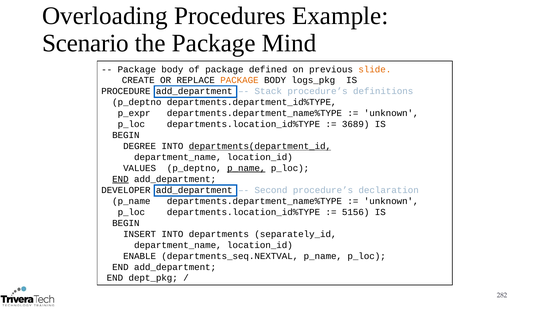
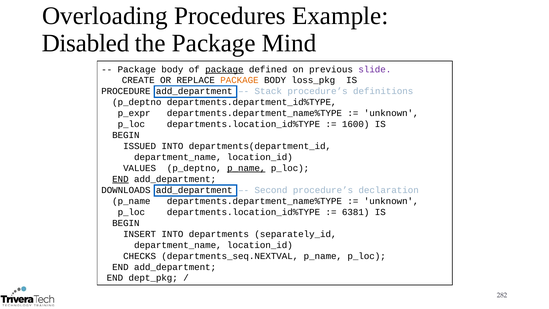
Scenario: Scenario -> Disabled
package at (224, 69) underline: none -> present
slide colour: orange -> purple
logs_pkg: logs_pkg -> loss_pkg
3689: 3689 -> 1600
DEGREE: DEGREE -> ISSUED
departments(department_id underline: present -> none
DEVELOPER: DEVELOPER -> DOWNLOADS
5156: 5156 -> 6381
ENABLE: ENABLE -> CHECKS
